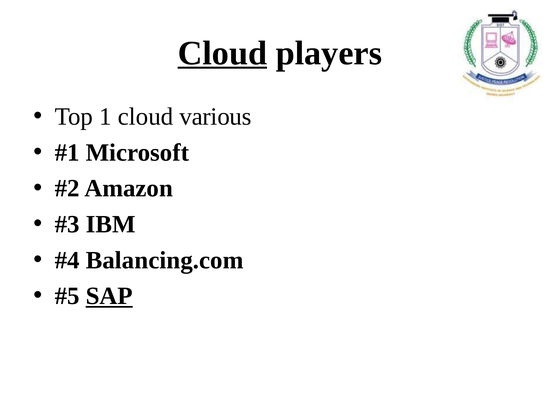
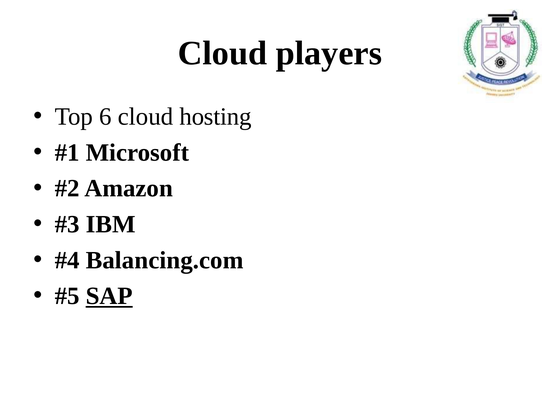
Cloud at (222, 53) underline: present -> none
1: 1 -> 6
various: various -> hosting
